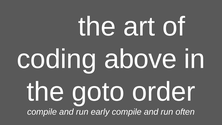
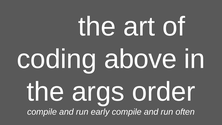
goto: goto -> args
